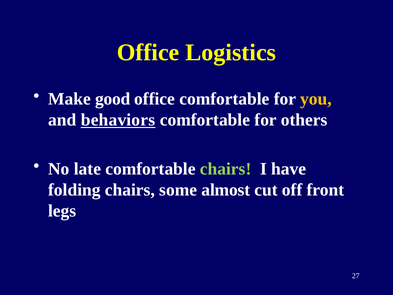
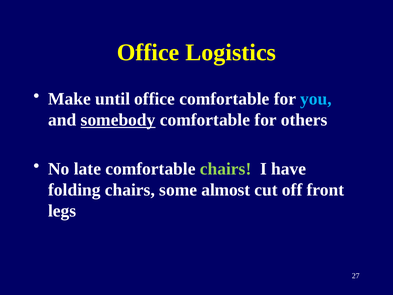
good: good -> until
you colour: yellow -> light blue
behaviors: behaviors -> somebody
